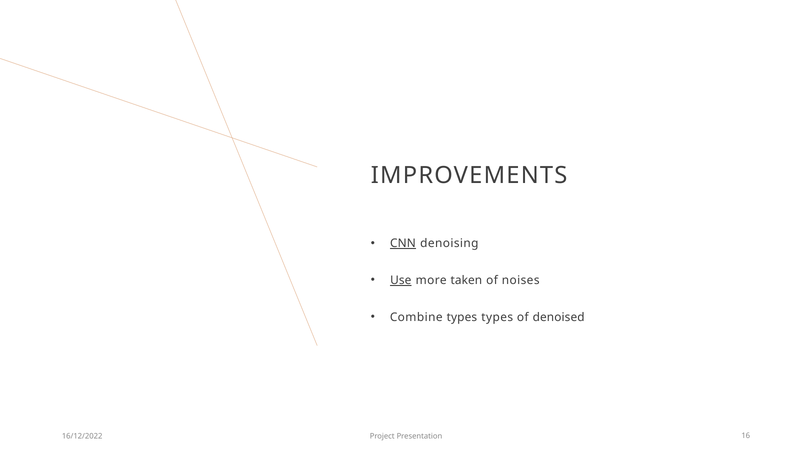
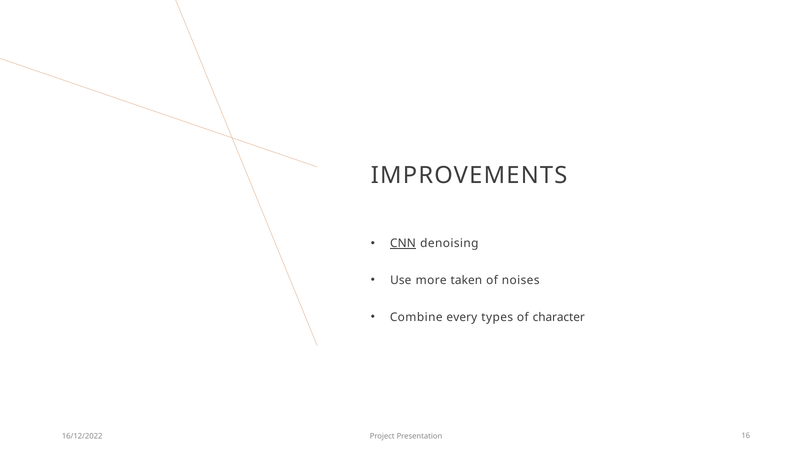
Use underline: present -> none
Combine types: types -> every
denoised: denoised -> character
